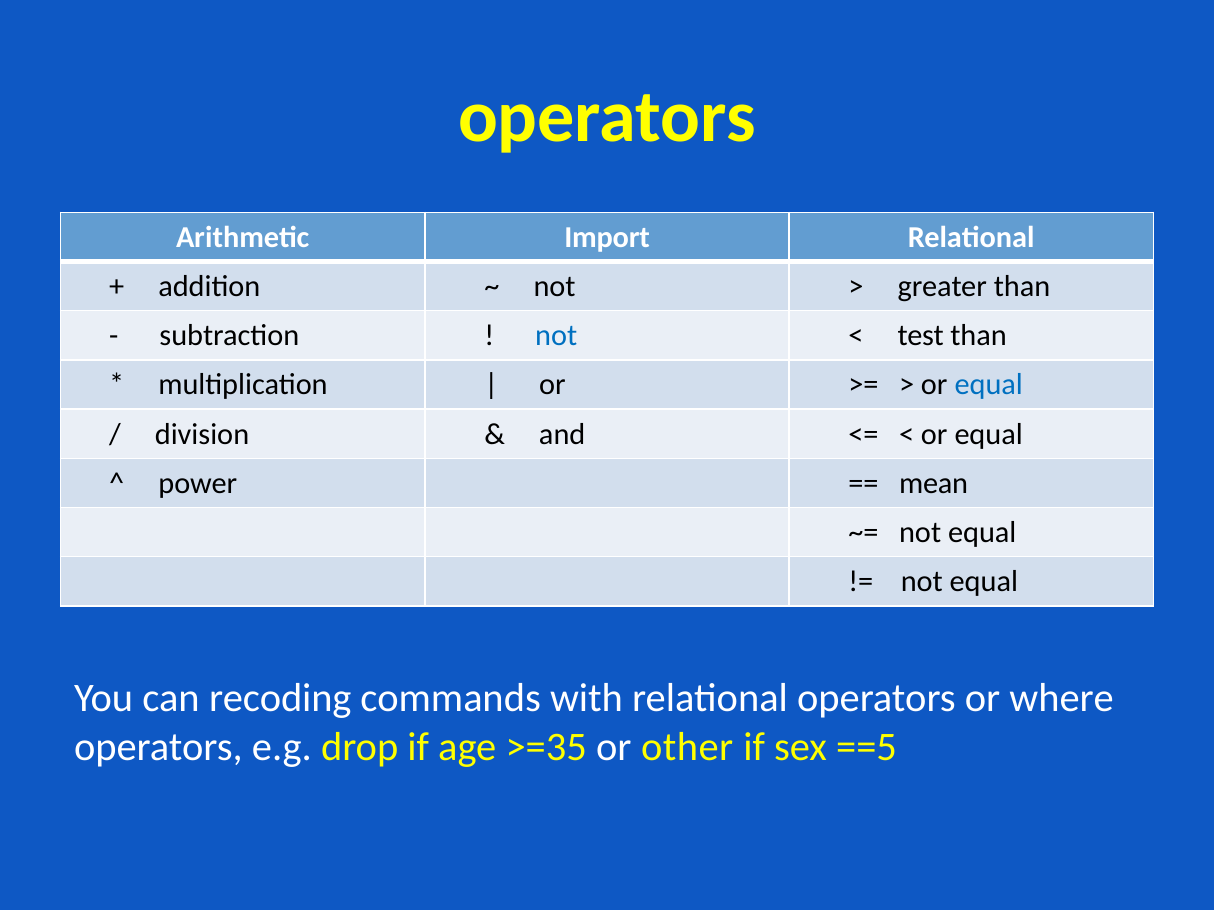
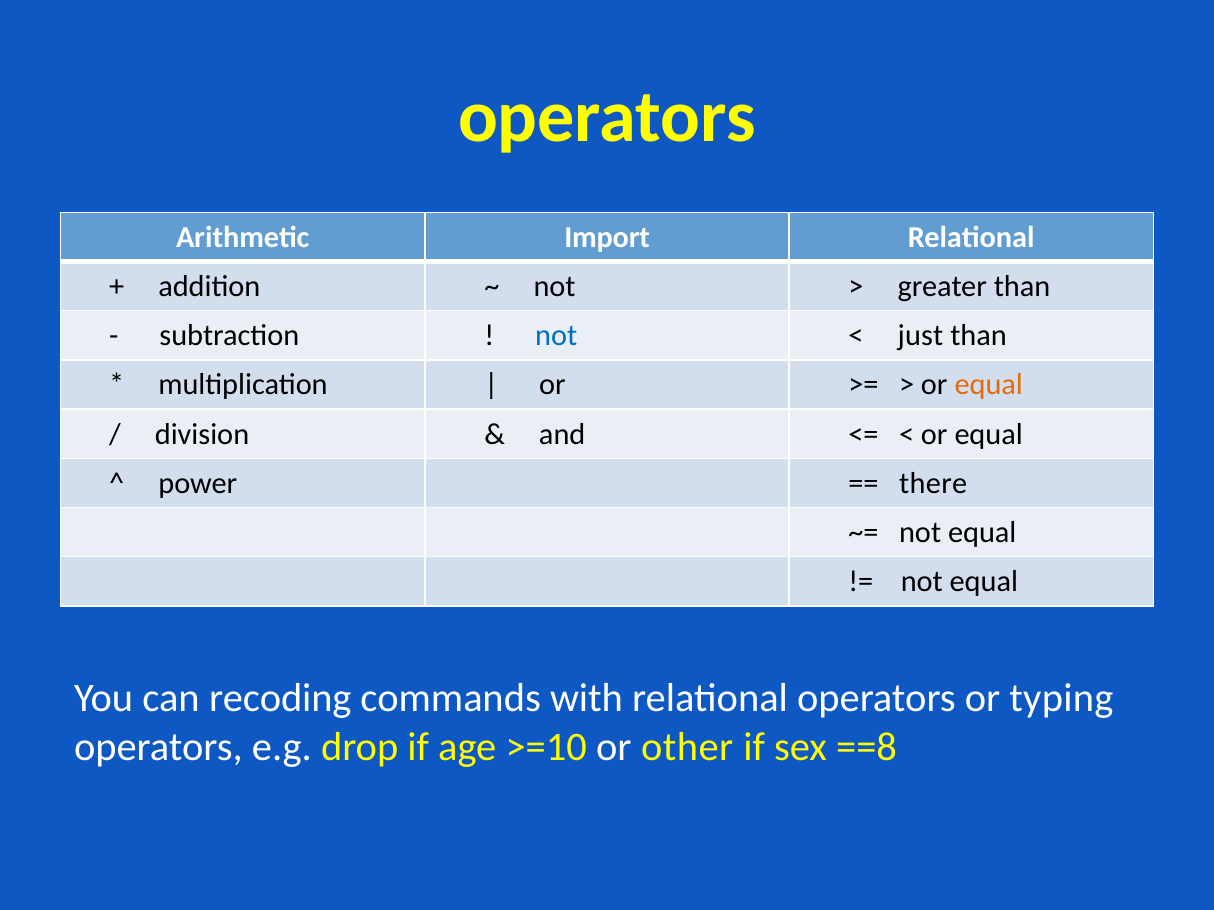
test: test -> just
equal at (989, 385) colour: blue -> orange
mean: mean -> there
where: where -> typing
>=35: >=35 -> >=10
==5: ==5 -> ==8
